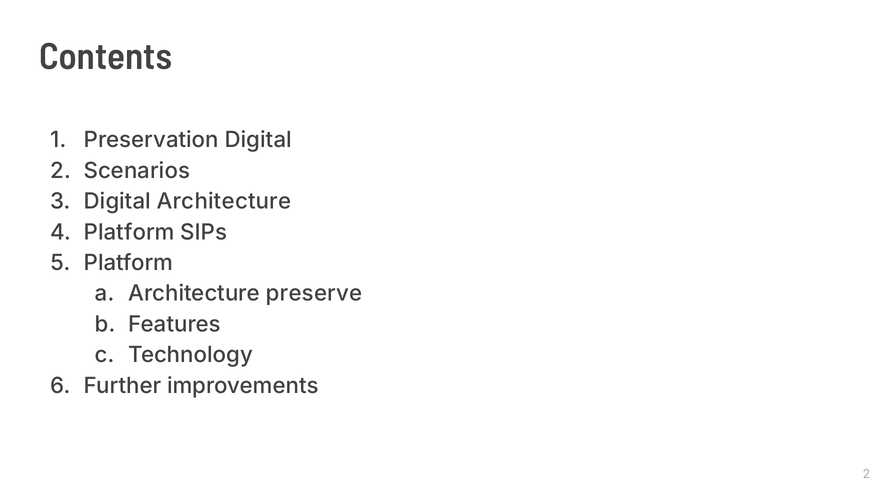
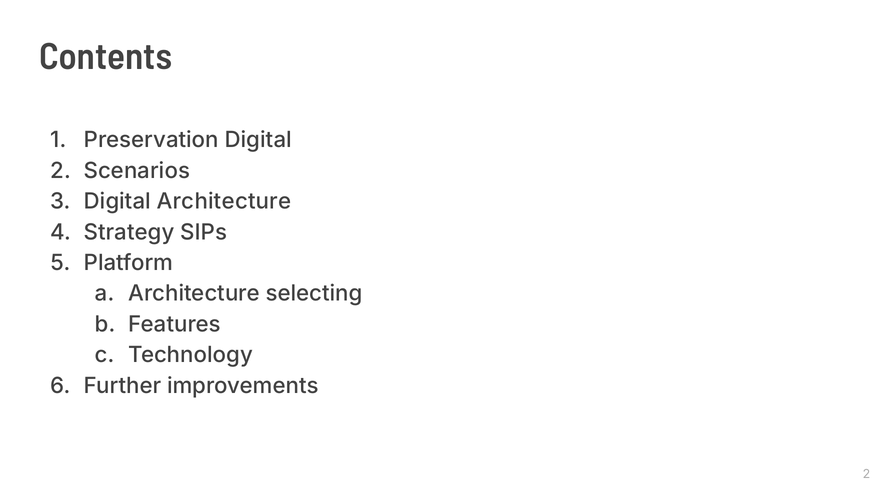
Platform at (129, 232): Platform -> Strategy
preserve: preserve -> selecting
